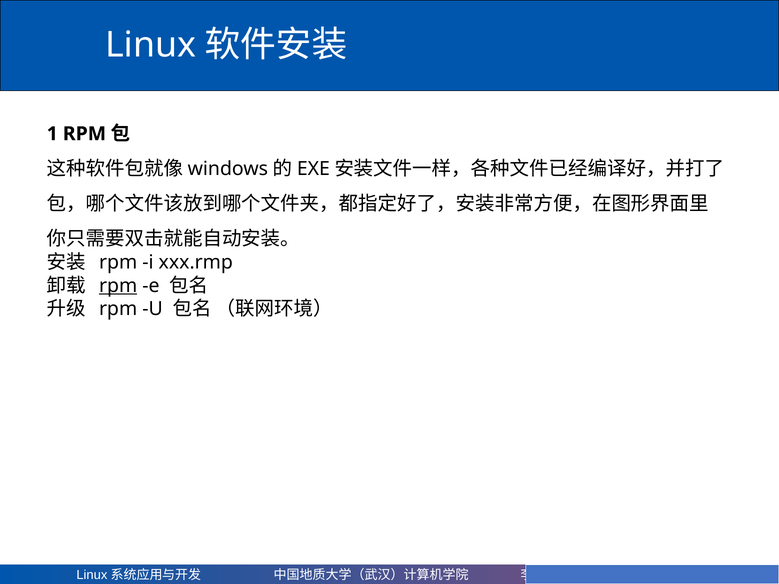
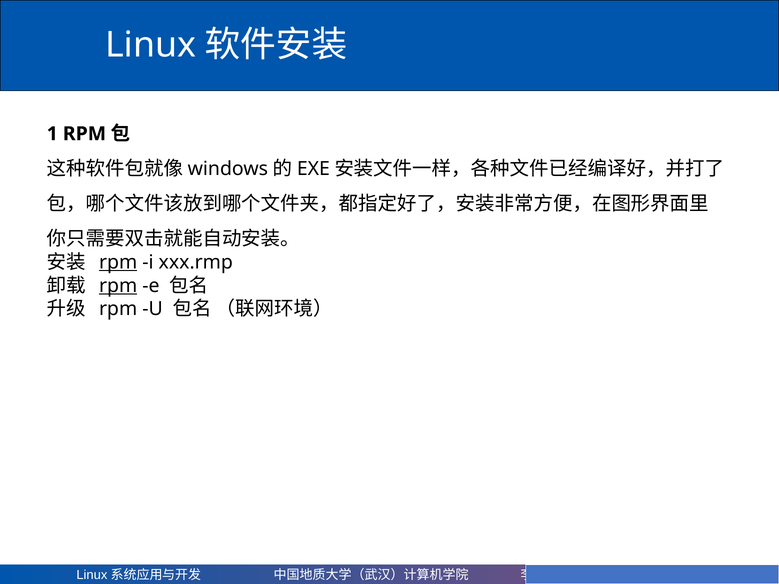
rpm at (118, 262) underline: none -> present
